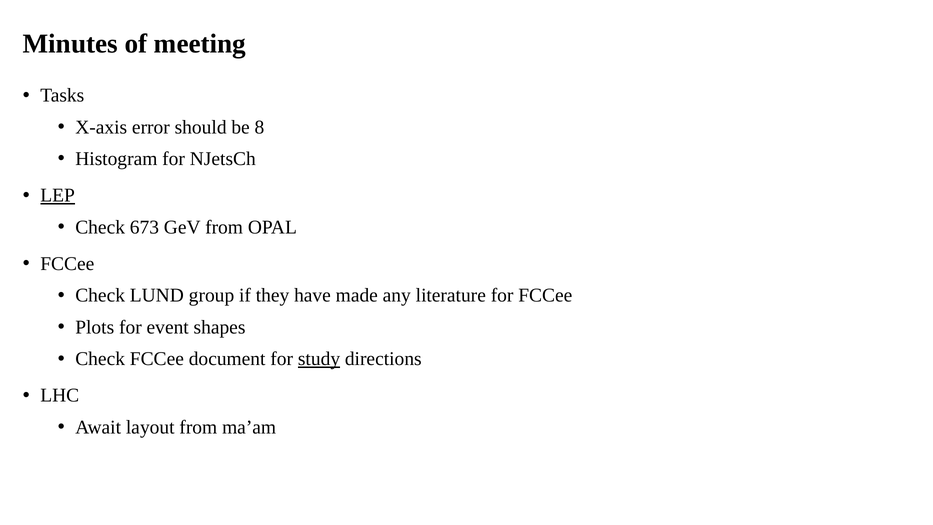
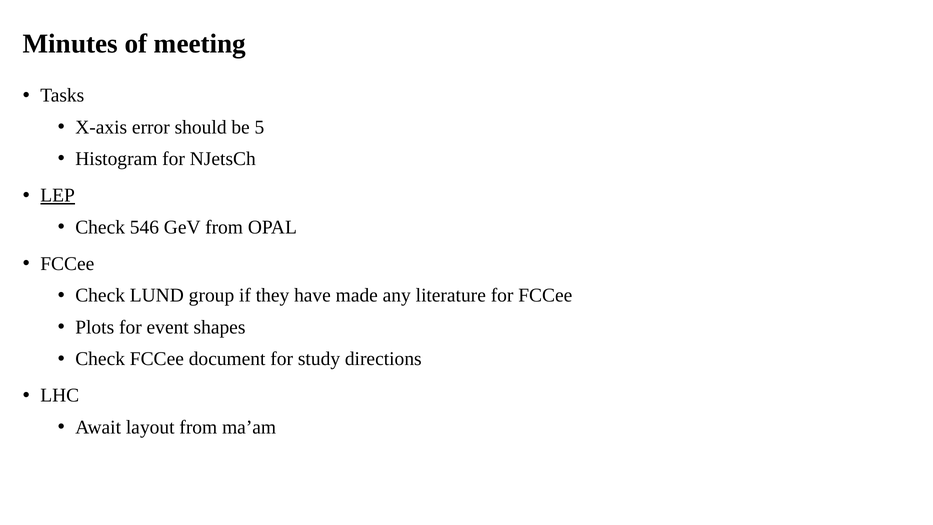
8: 8 -> 5
673: 673 -> 546
study underline: present -> none
